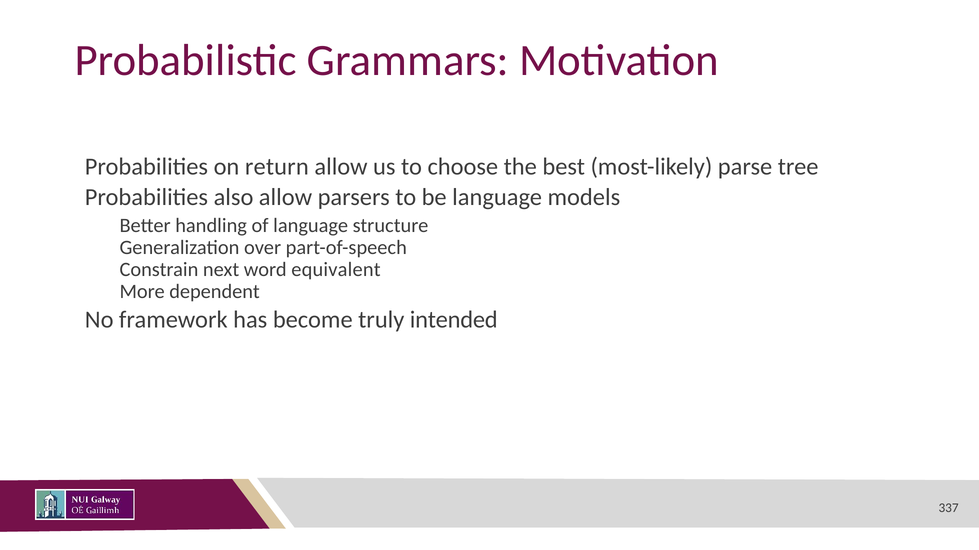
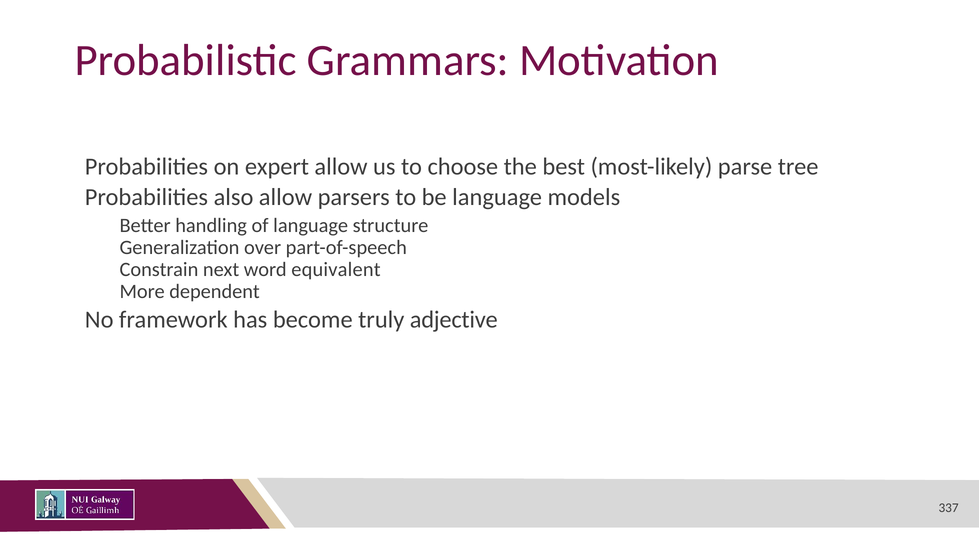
return: return -> expert
intended: intended -> adjective
